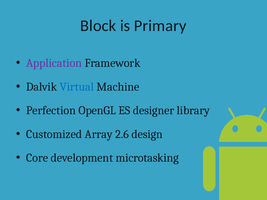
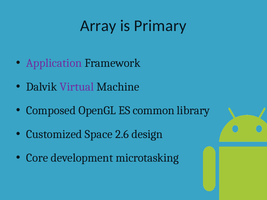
Block: Block -> Array
Virtual colour: blue -> purple
Perfection: Perfection -> Composed
designer: designer -> common
Array: Array -> Space
